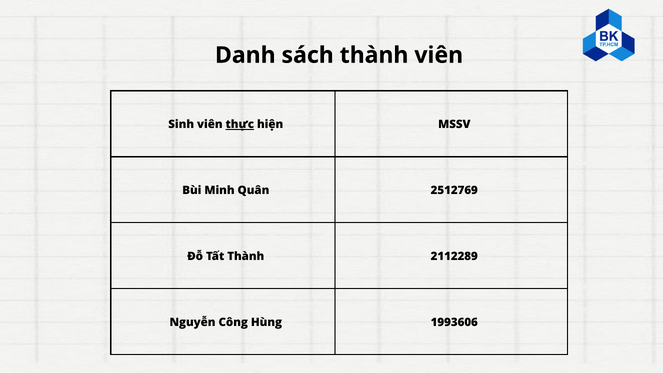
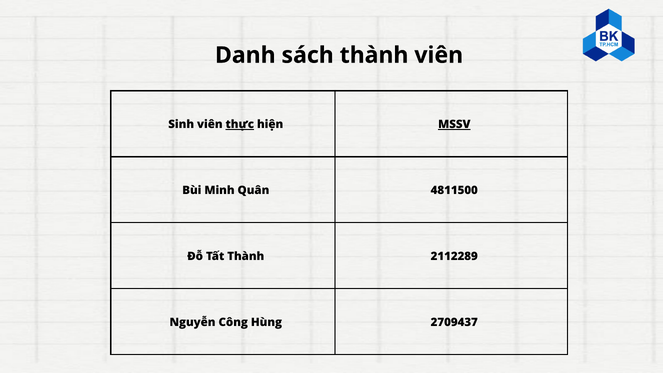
MSSV underline: none -> present
2512769: 2512769 -> 4811500
1993606: 1993606 -> 2709437
